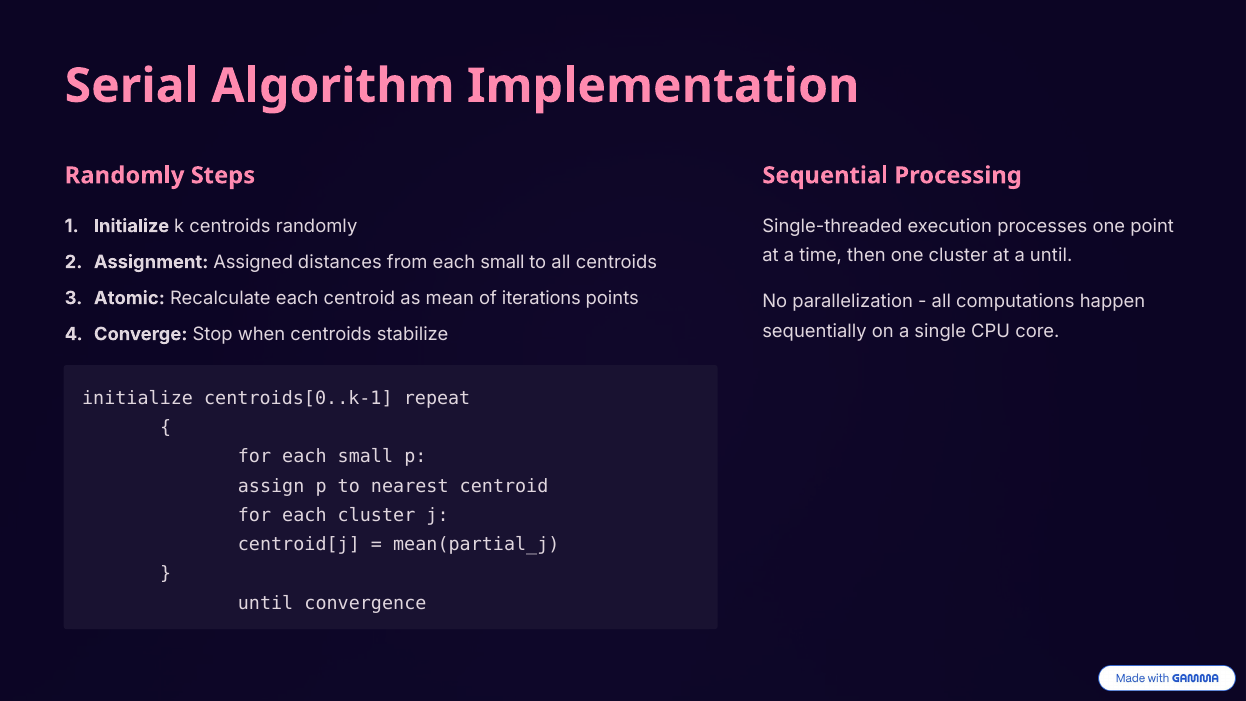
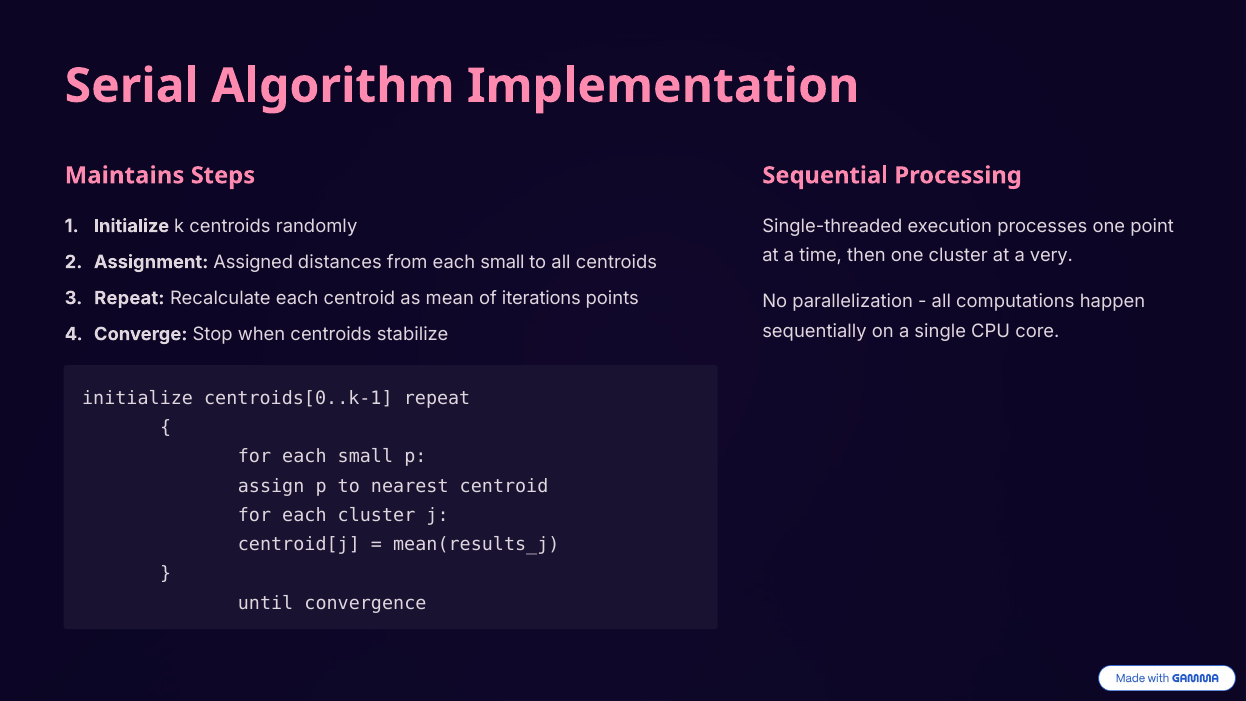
Randomly at (125, 175): Randomly -> Maintains
a until: until -> very
Atomic at (129, 298): Atomic -> Repeat
mean(partial_j: mean(partial_j -> mean(results_j
